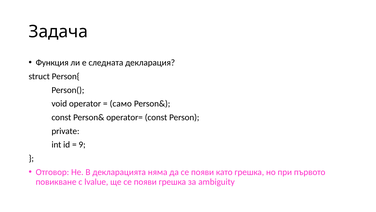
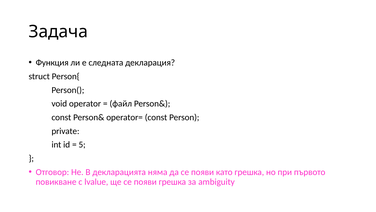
само: само -> файл
9: 9 -> 5
